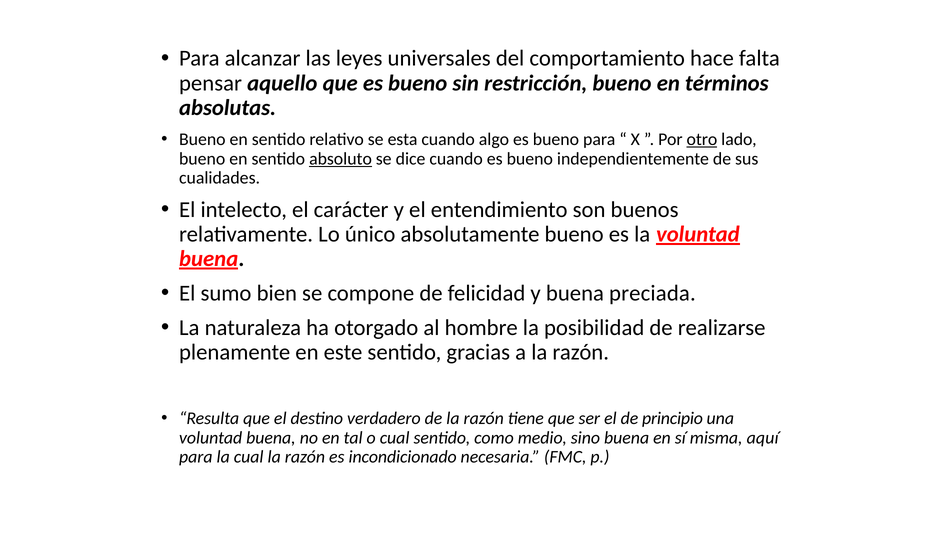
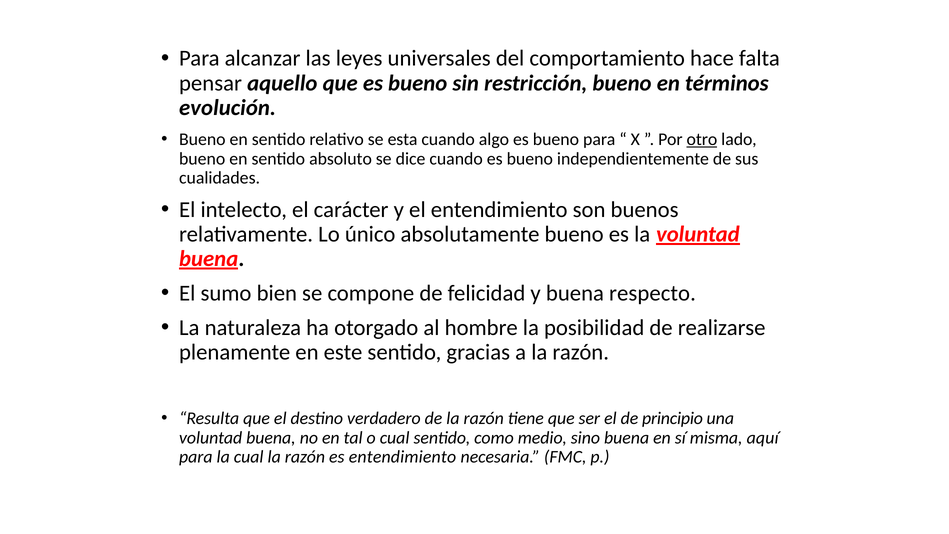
absolutas: absolutas -> evolución
absoluto underline: present -> none
preciada: preciada -> respecto
es incondicionado: incondicionado -> entendimiento
